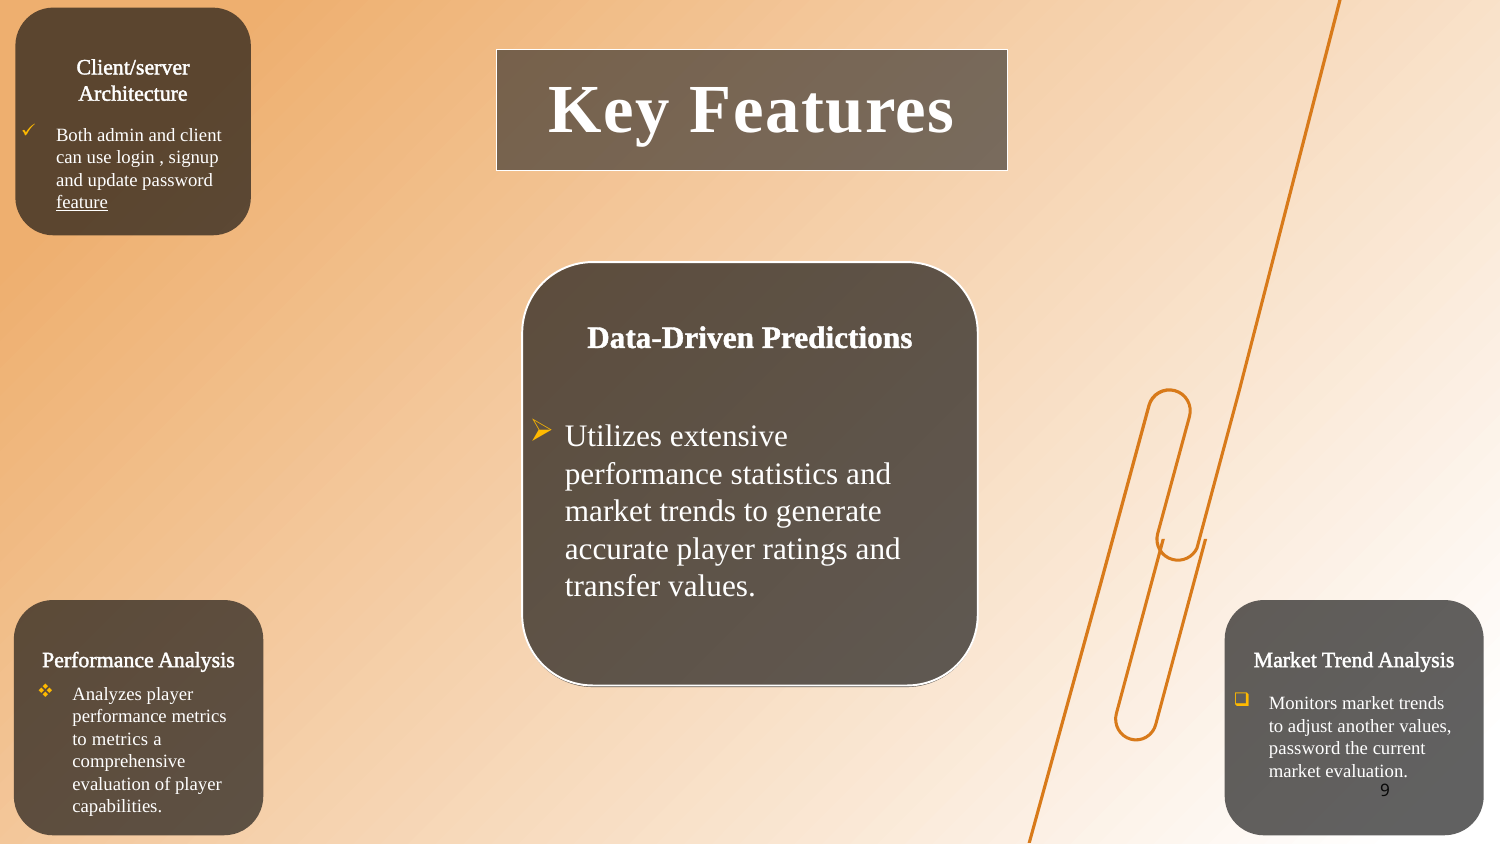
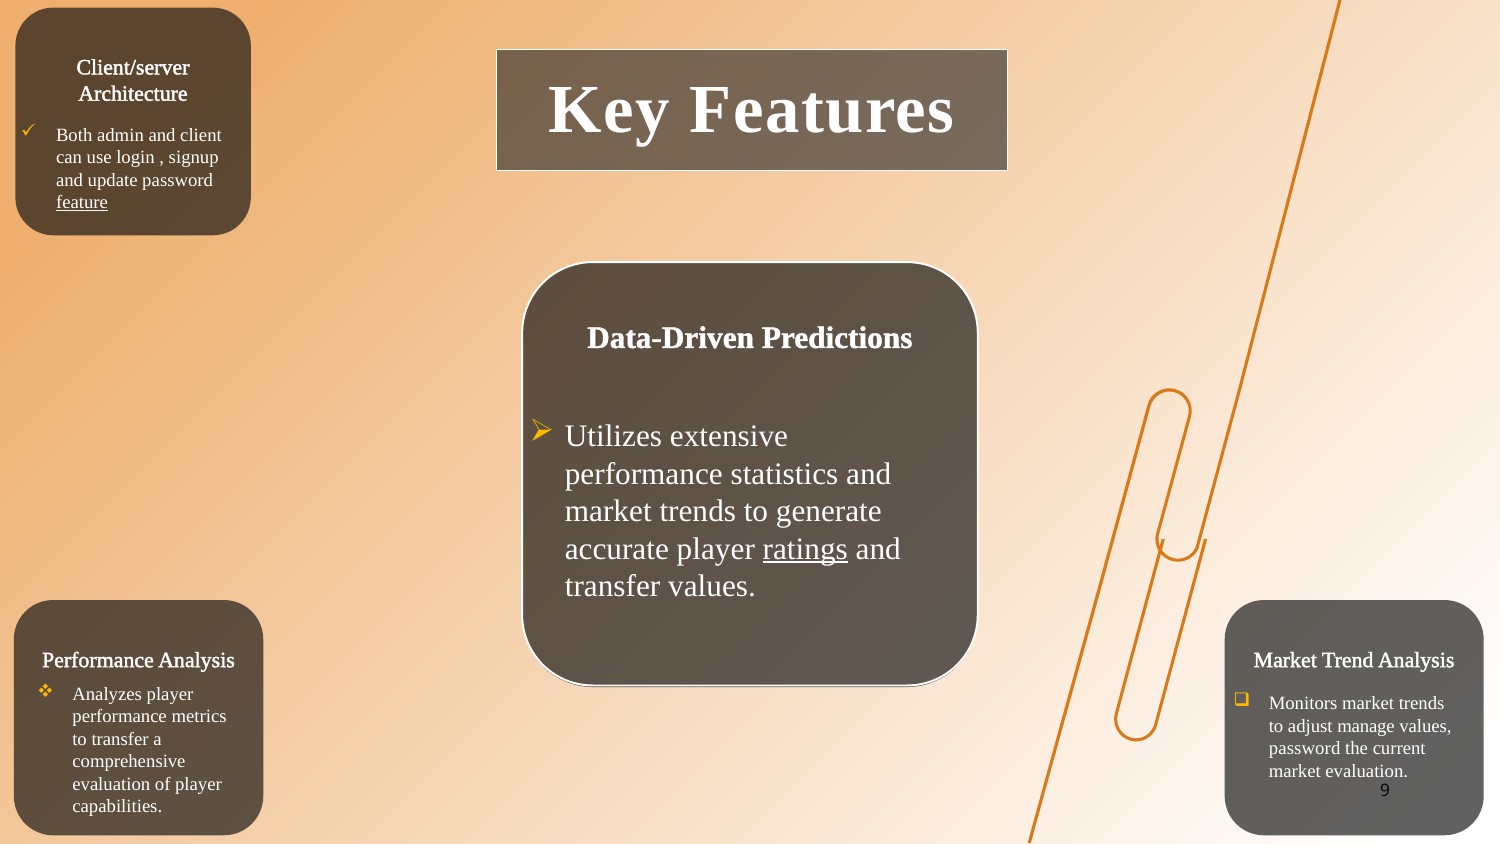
ratings underline: none -> present
another: another -> manage
to metrics: metrics -> transfer
